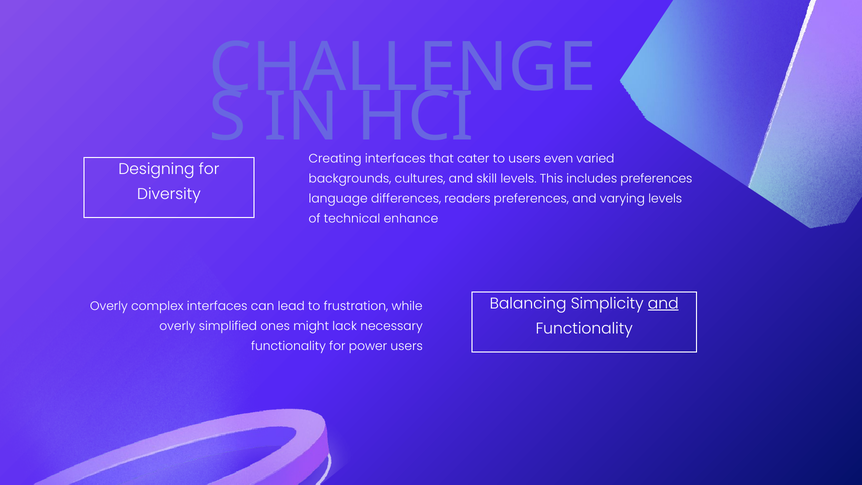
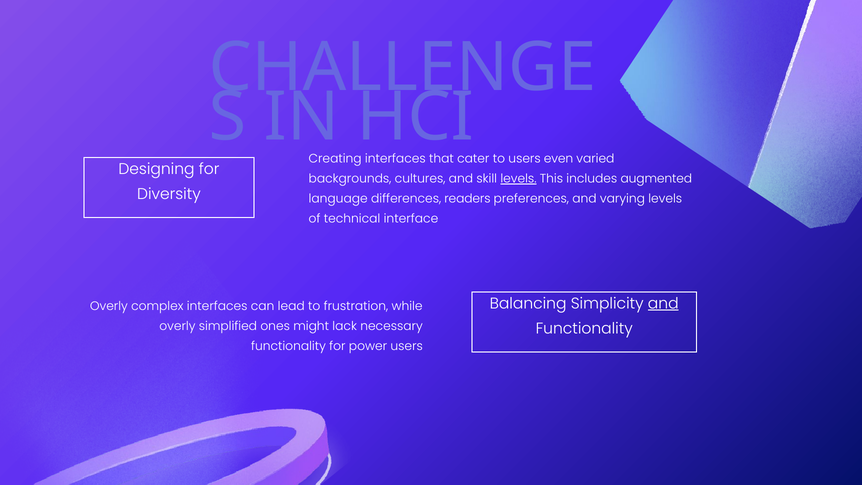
levels at (518, 179) underline: none -> present
includes preferences: preferences -> augmented
enhance: enhance -> interface
